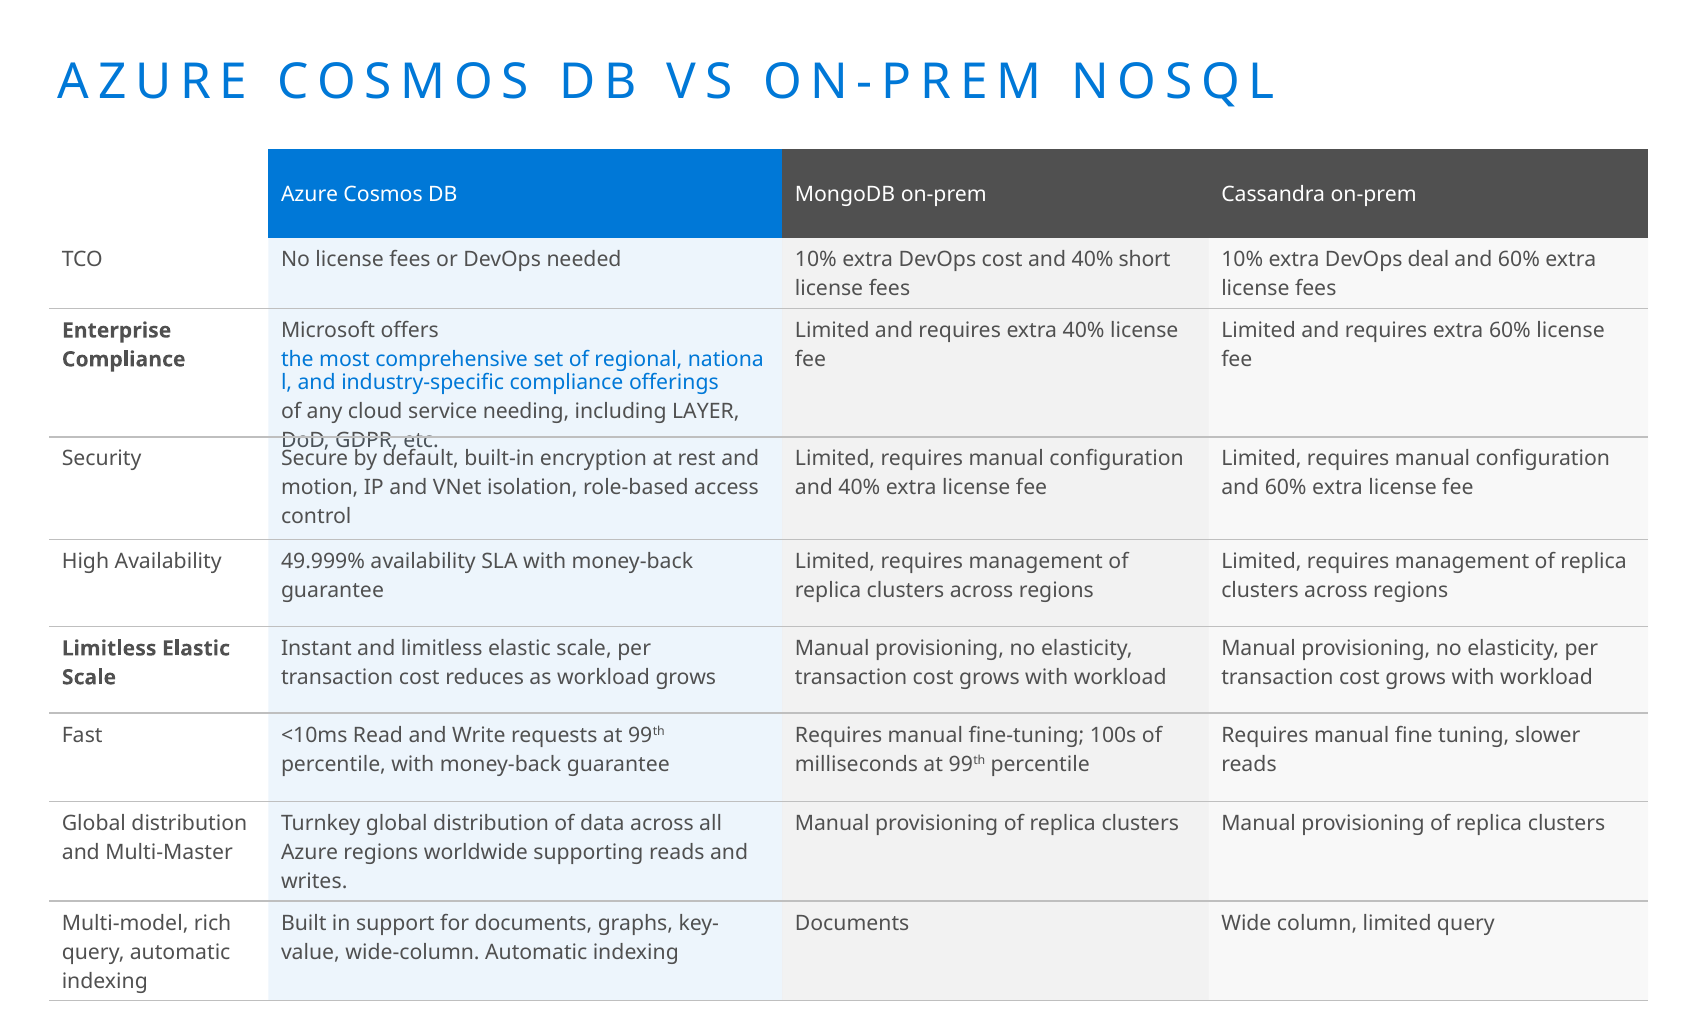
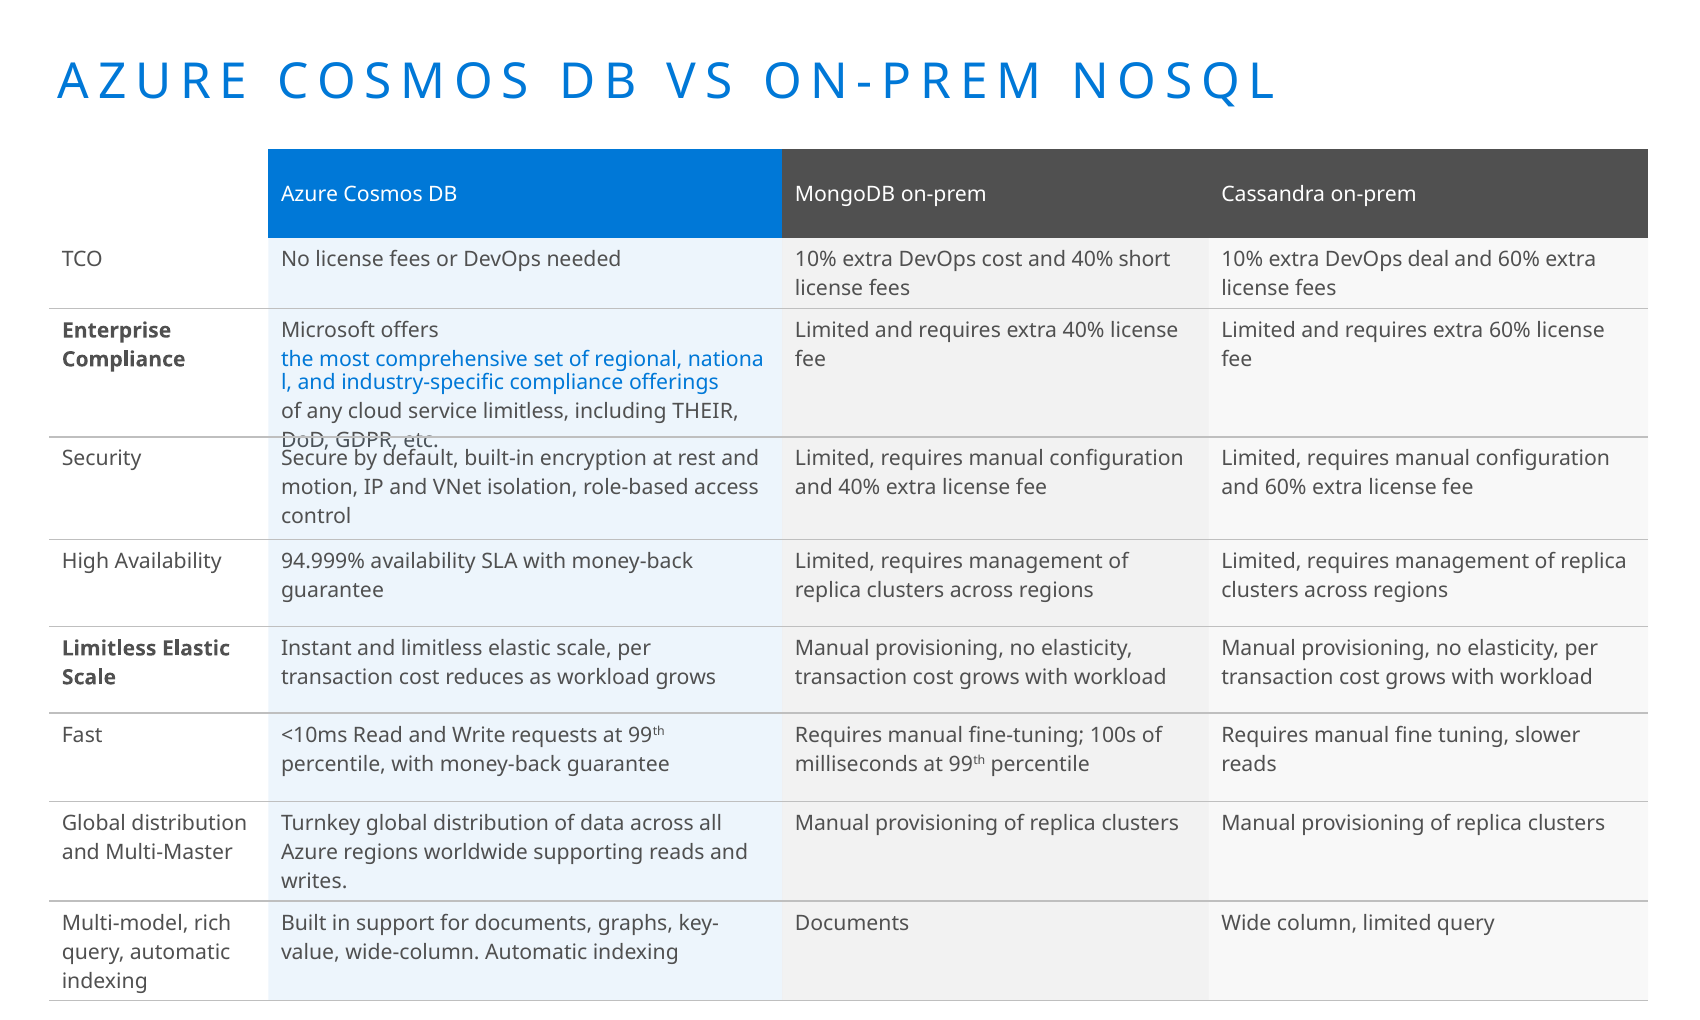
service needing: needing -> limitless
LAYER: LAYER -> THEIR
49.999%: 49.999% -> 94.999%
